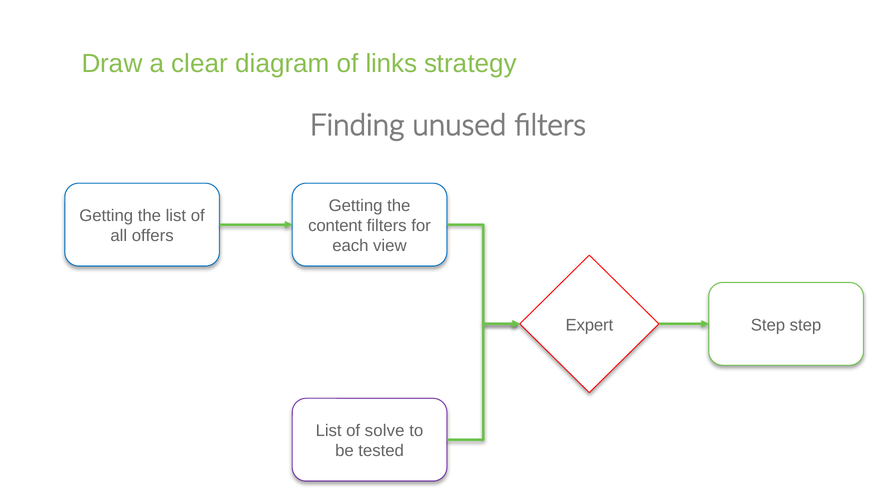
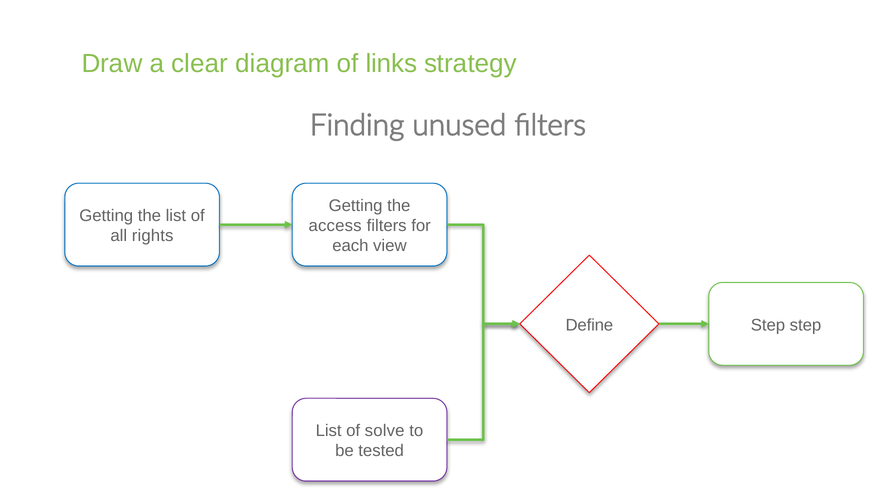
content: content -> access
offers: offers -> rights
Expert: Expert -> Define
